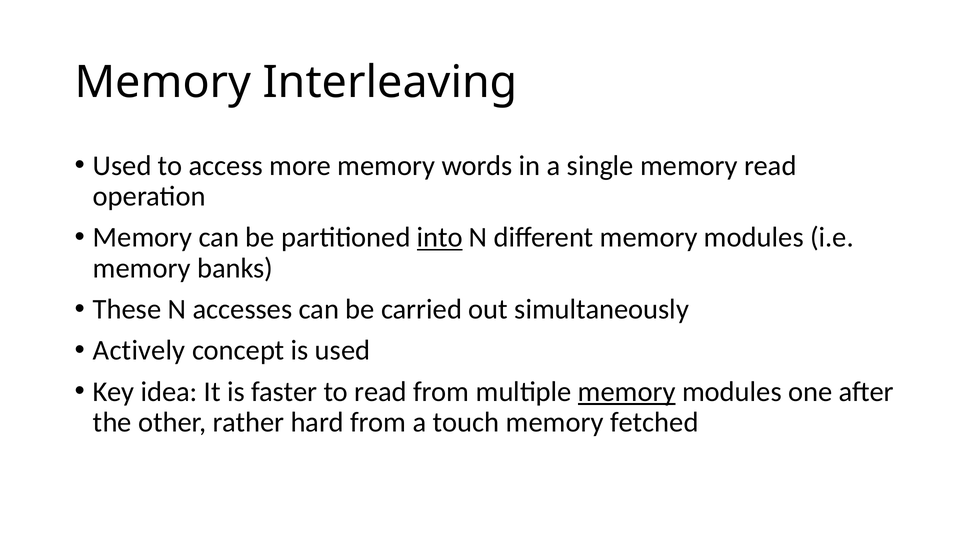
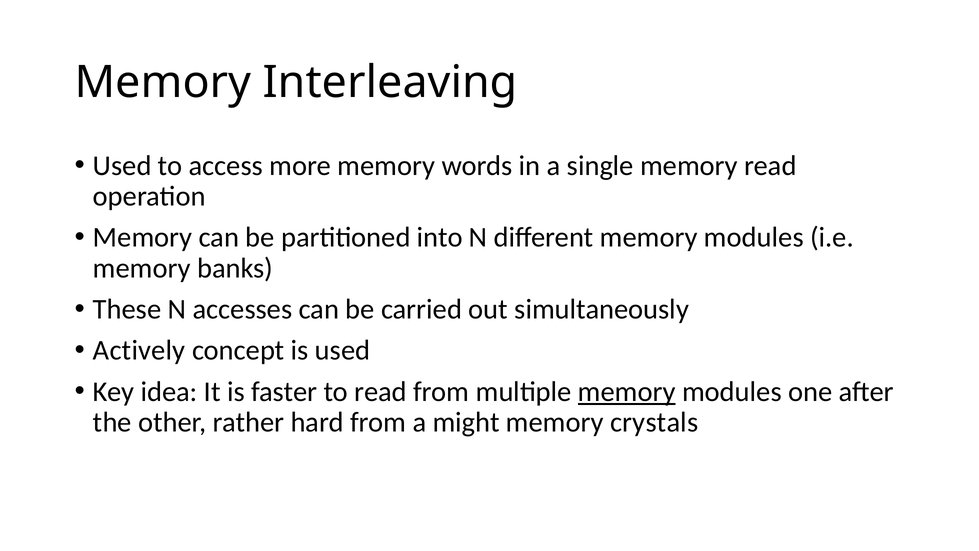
into underline: present -> none
touch: touch -> might
fetched: fetched -> crystals
